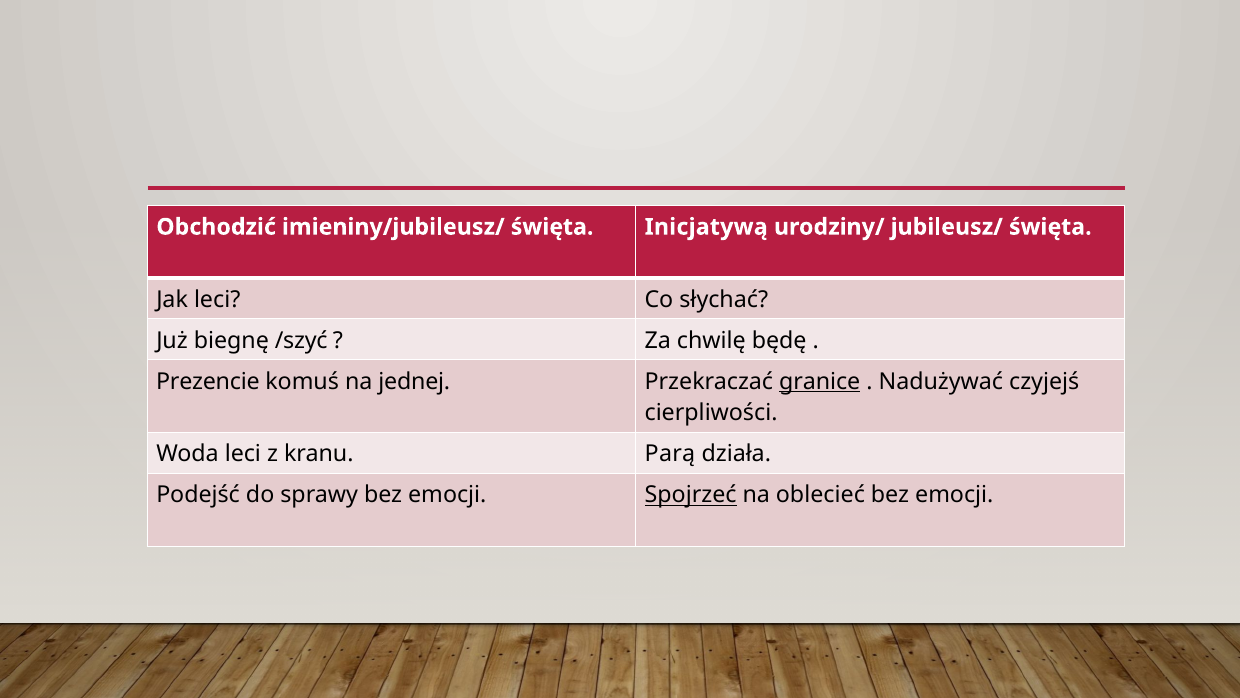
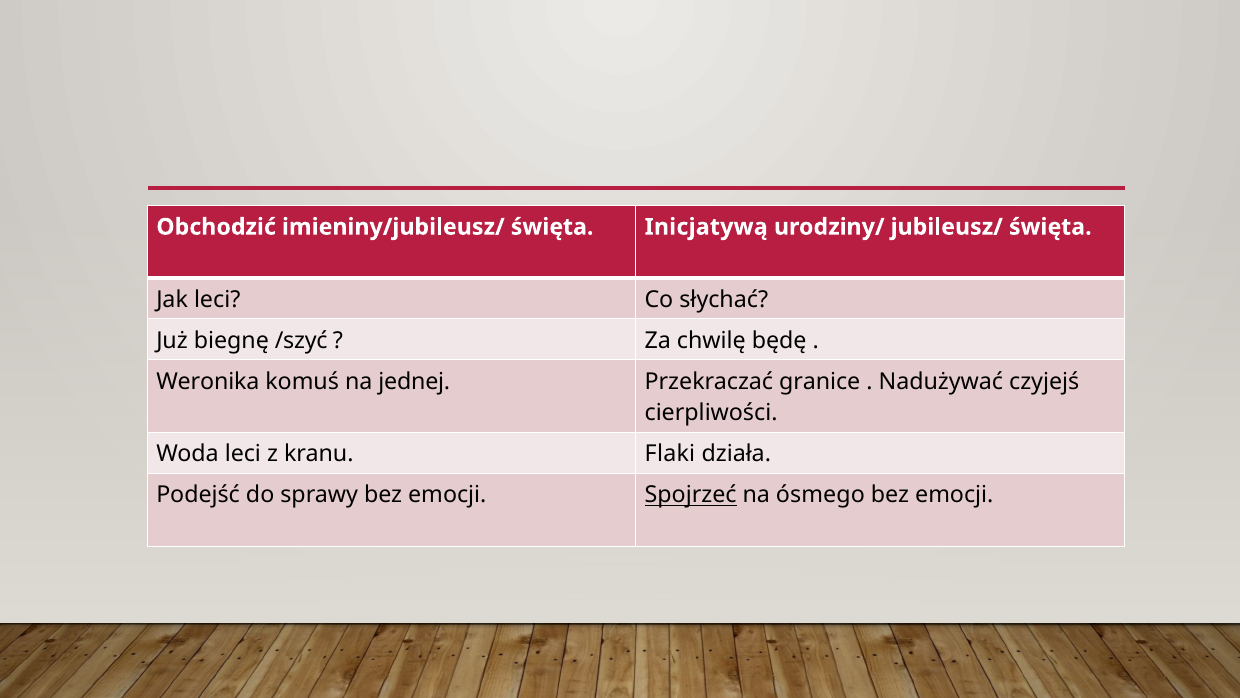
Prezencie: Prezencie -> Weronika
granice underline: present -> none
Parą: Parą -> Flaki
oblecieć: oblecieć -> ósmego
